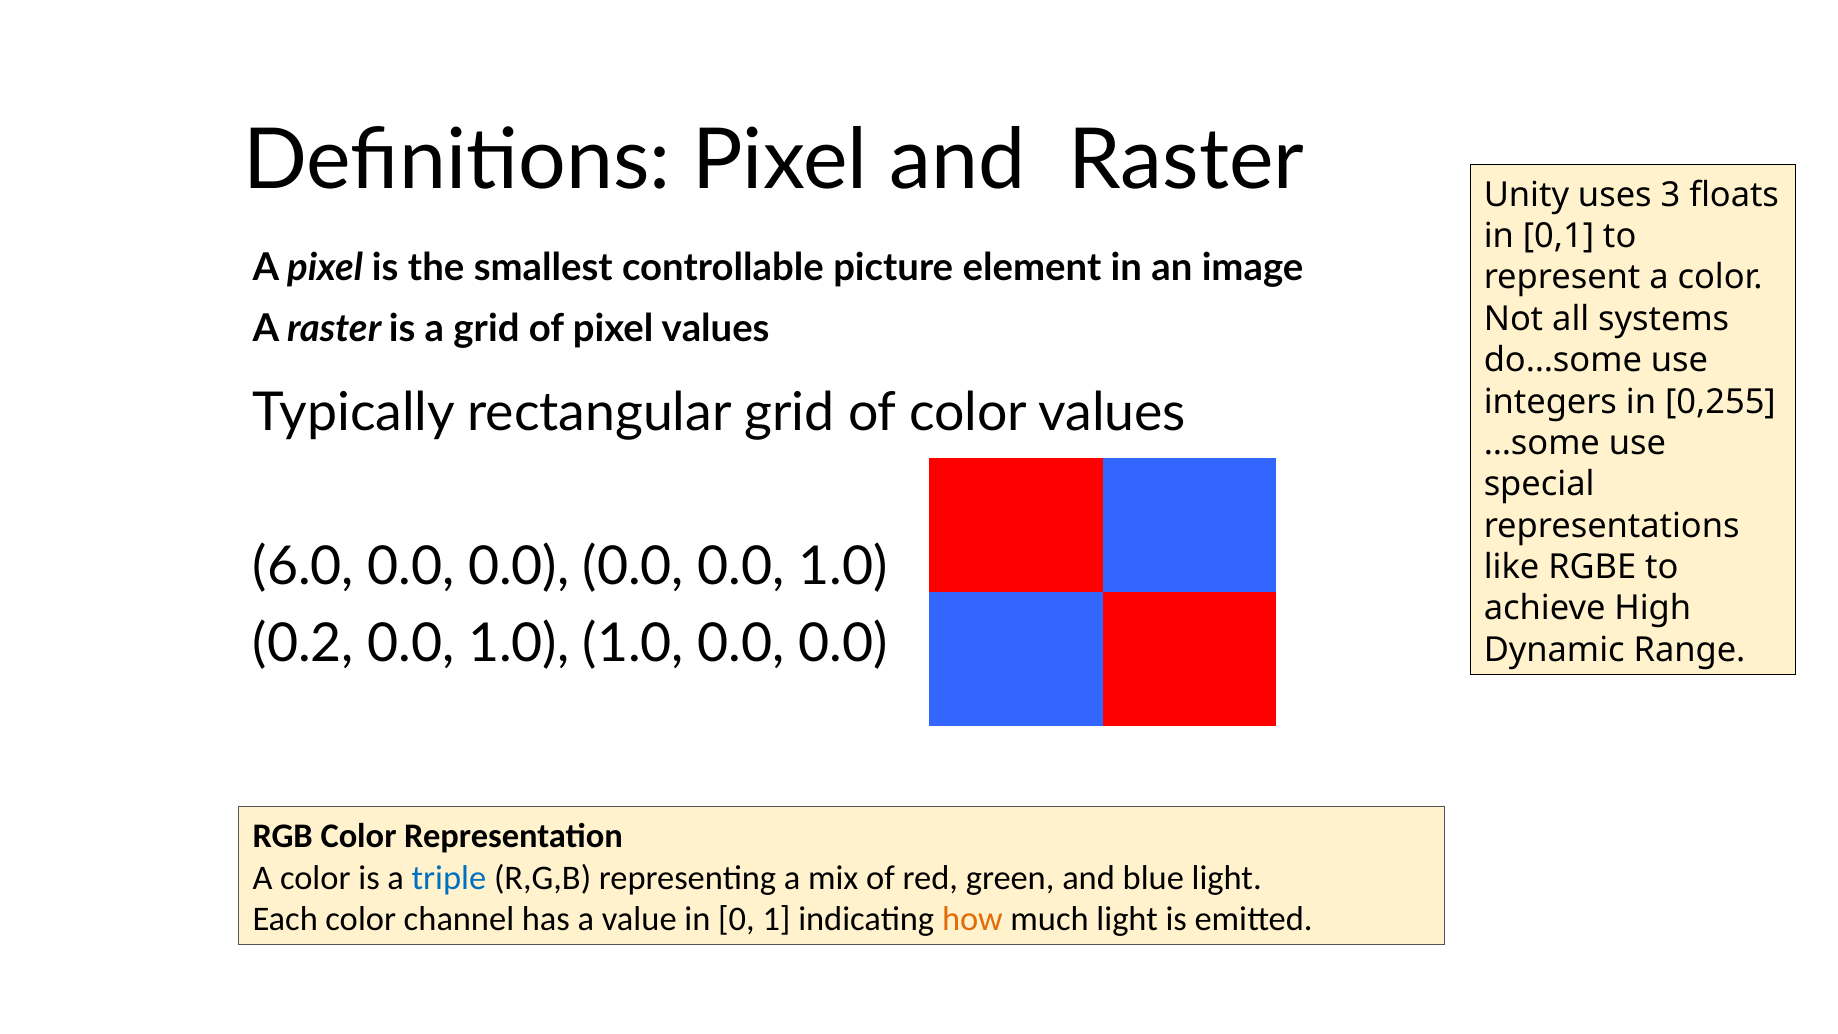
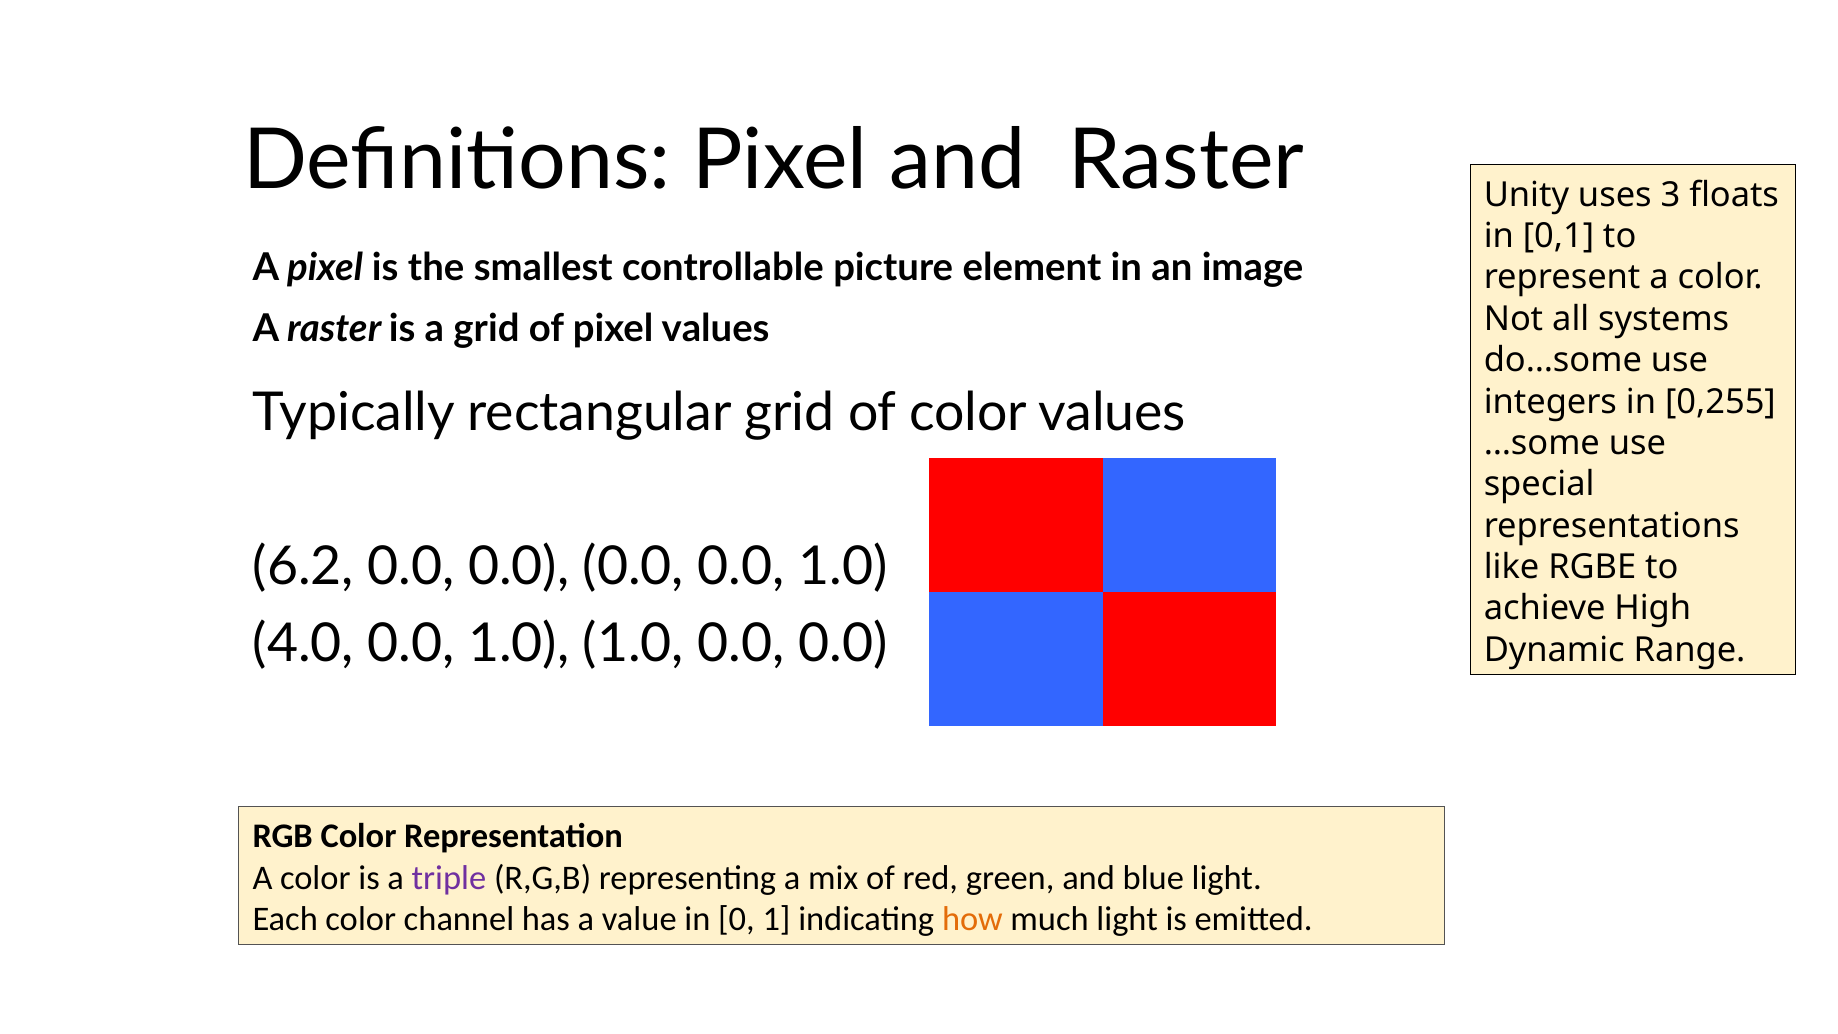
6.0: 6.0 -> 6.2
0.2: 0.2 -> 4.0
triple colour: blue -> purple
